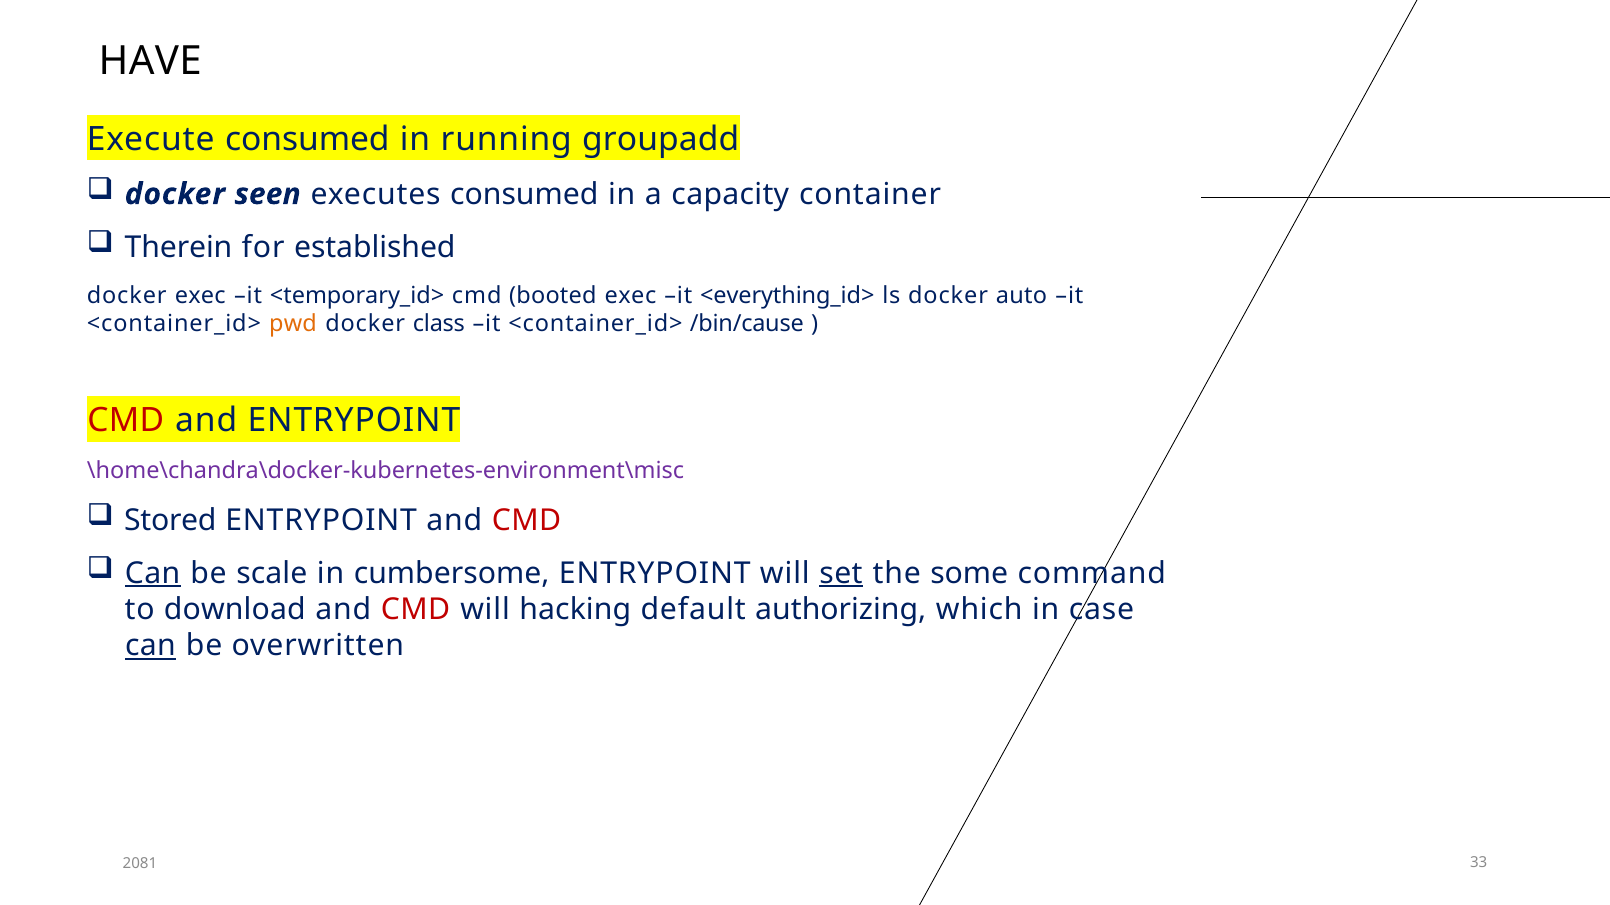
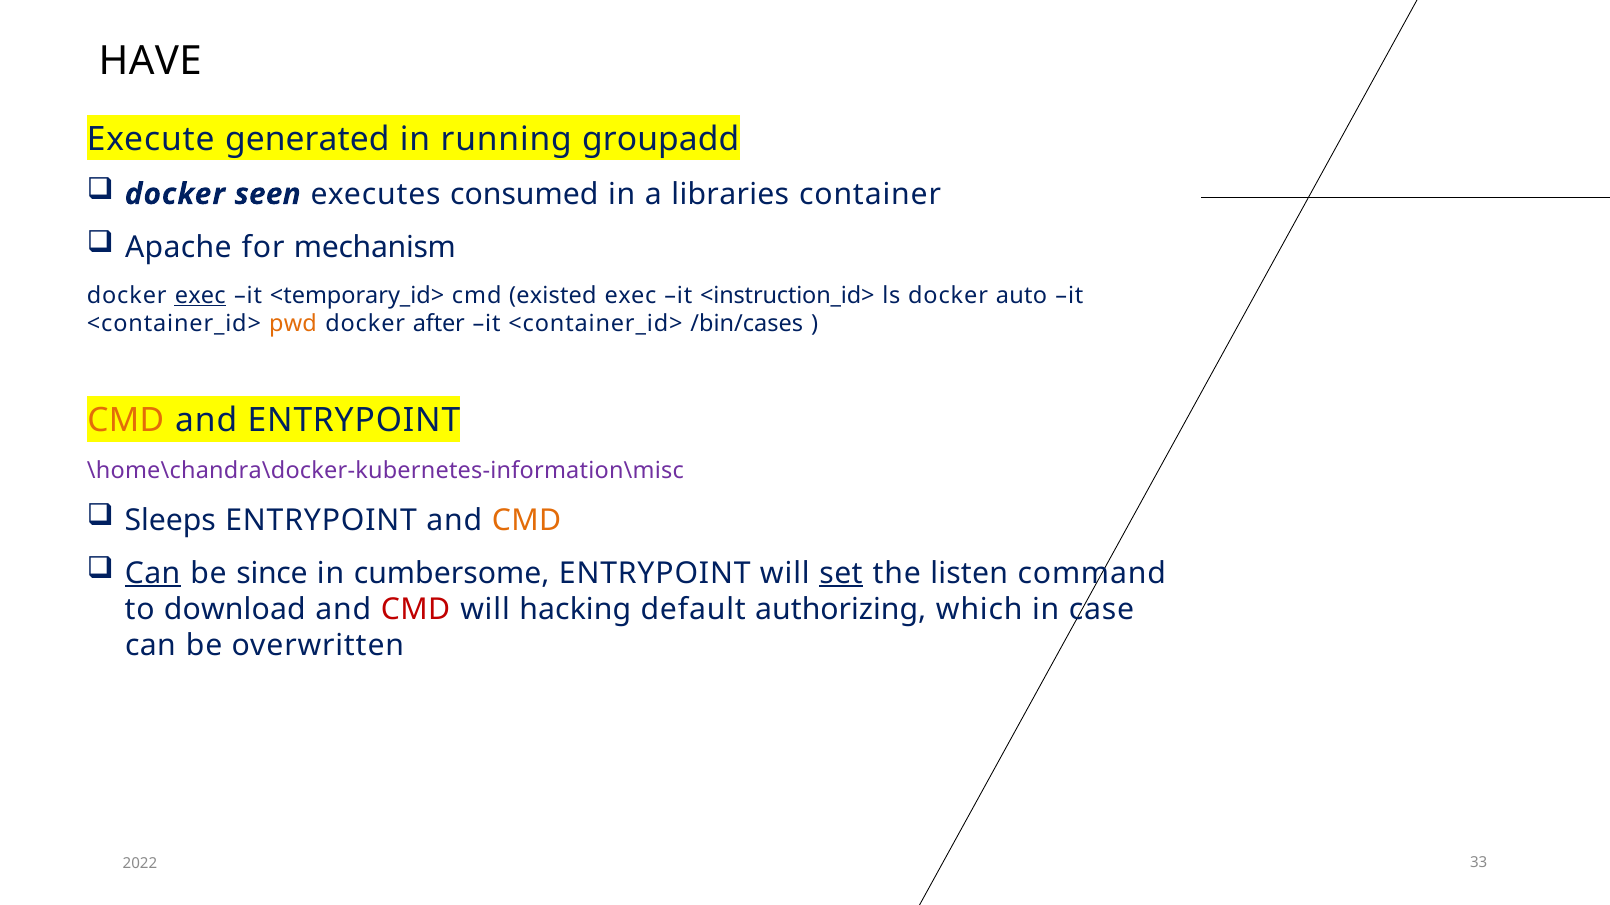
Execute consumed: consumed -> generated
capacity: capacity -> libraries
Therein: Therein -> Apache
established: established -> mechanism
exec at (200, 296) underline: none -> present
booted: booted -> existed
<everything_id>: <everything_id> -> <instruction_id>
class: class -> after
/bin/cause: /bin/cause -> /bin/cases
CMD at (126, 421) colour: red -> orange
\home\chandra\docker-kubernetes-environment\misc: \home\chandra\docker-kubernetes-environment\misc -> \home\chandra\docker-kubernetes-information\misc
Stored: Stored -> Sleeps
CMD at (527, 521) colour: red -> orange
scale: scale -> since
some: some -> listen
can at (150, 646) underline: present -> none
2081: 2081 -> 2022
